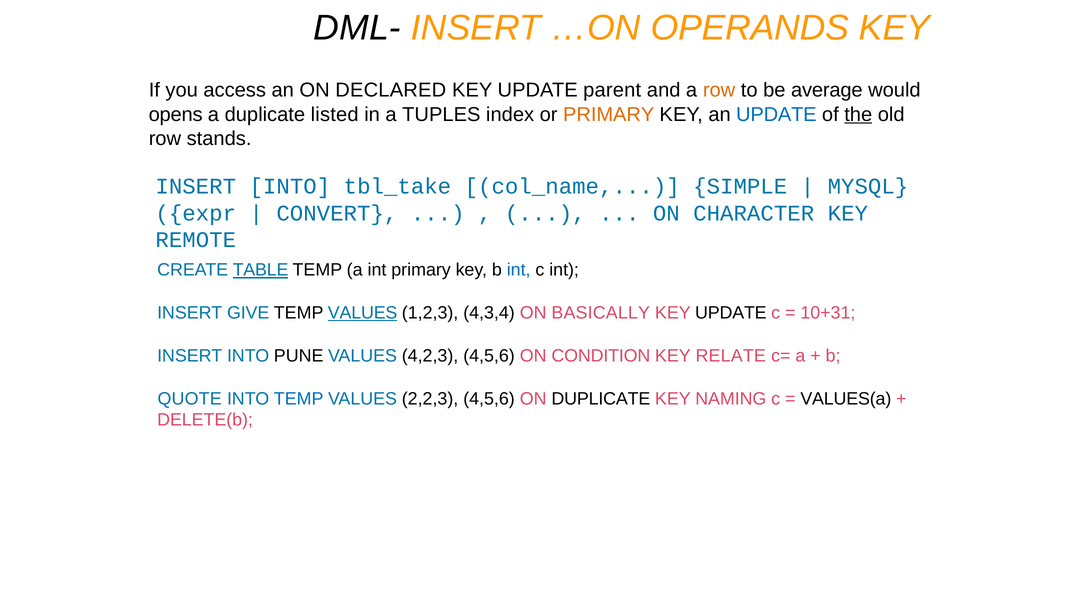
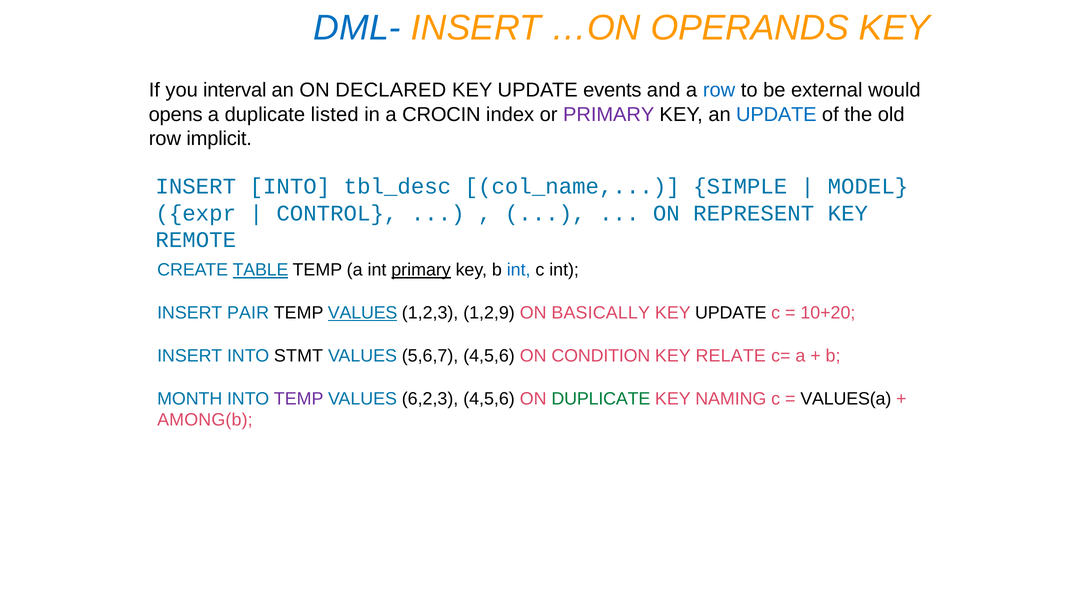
DML- colour: black -> blue
access: access -> interval
parent: parent -> events
row at (719, 90) colour: orange -> blue
average: average -> external
TUPLES: TUPLES -> CROCIN
PRIMARY at (609, 115) colour: orange -> purple
the underline: present -> none
stands: stands -> implicit
tbl_take: tbl_take -> tbl_desc
MYSQL: MYSQL -> MODEL
CONVERT: CONVERT -> CONTROL
CHARACTER: CHARACTER -> REPRESENT
primary at (421, 270) underline: none -> present
GIVE: GIVE -> PAIR
4,3,4: 4,3,4 -> 1,2,9
10+31: 10+31 -> 10+20
PUNE: PUNE -> STMT
4,2,3: 4,2,3 -> 5,6,7
QUOTE: QUOTE -> MONTH
TEMP at (299, 399) colour: blue -> purple
2,2,3: 2,2,3 -> 6,2,3
DUPLICATE at (601, 399) colour: black -> green
DELETE(b: DELETE(b -> AMONG(b
